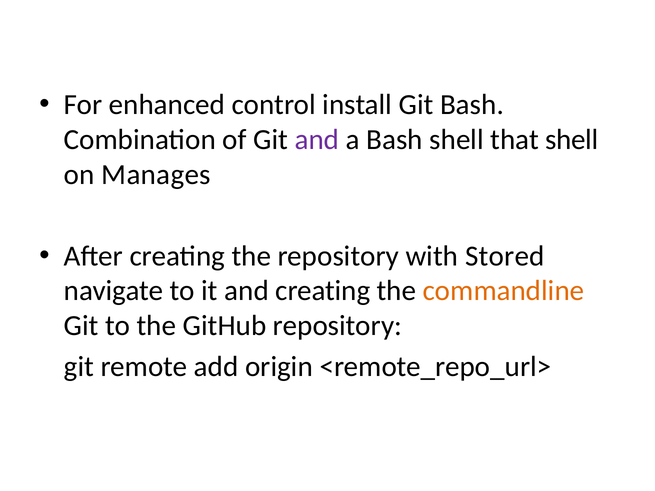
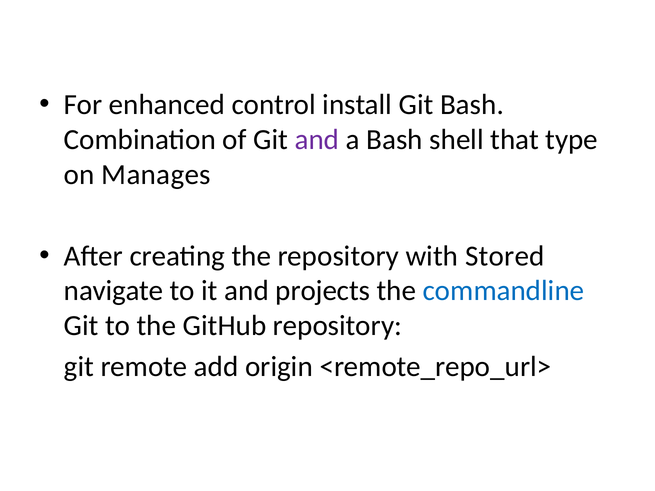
that shell: shell -> type
and creating: creating -> projects
commandline colour: orange -> blue
